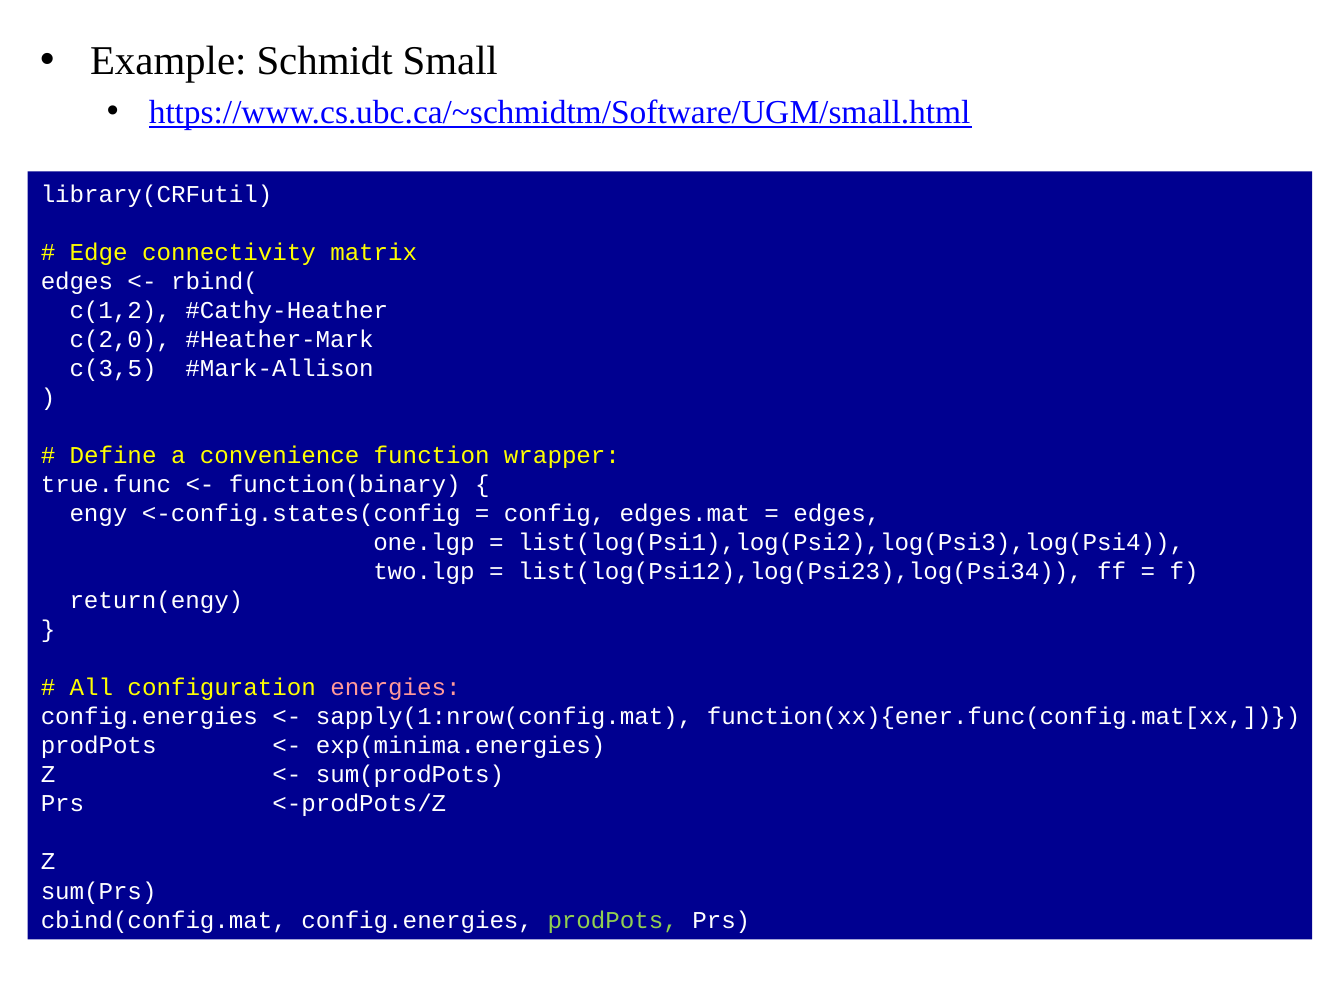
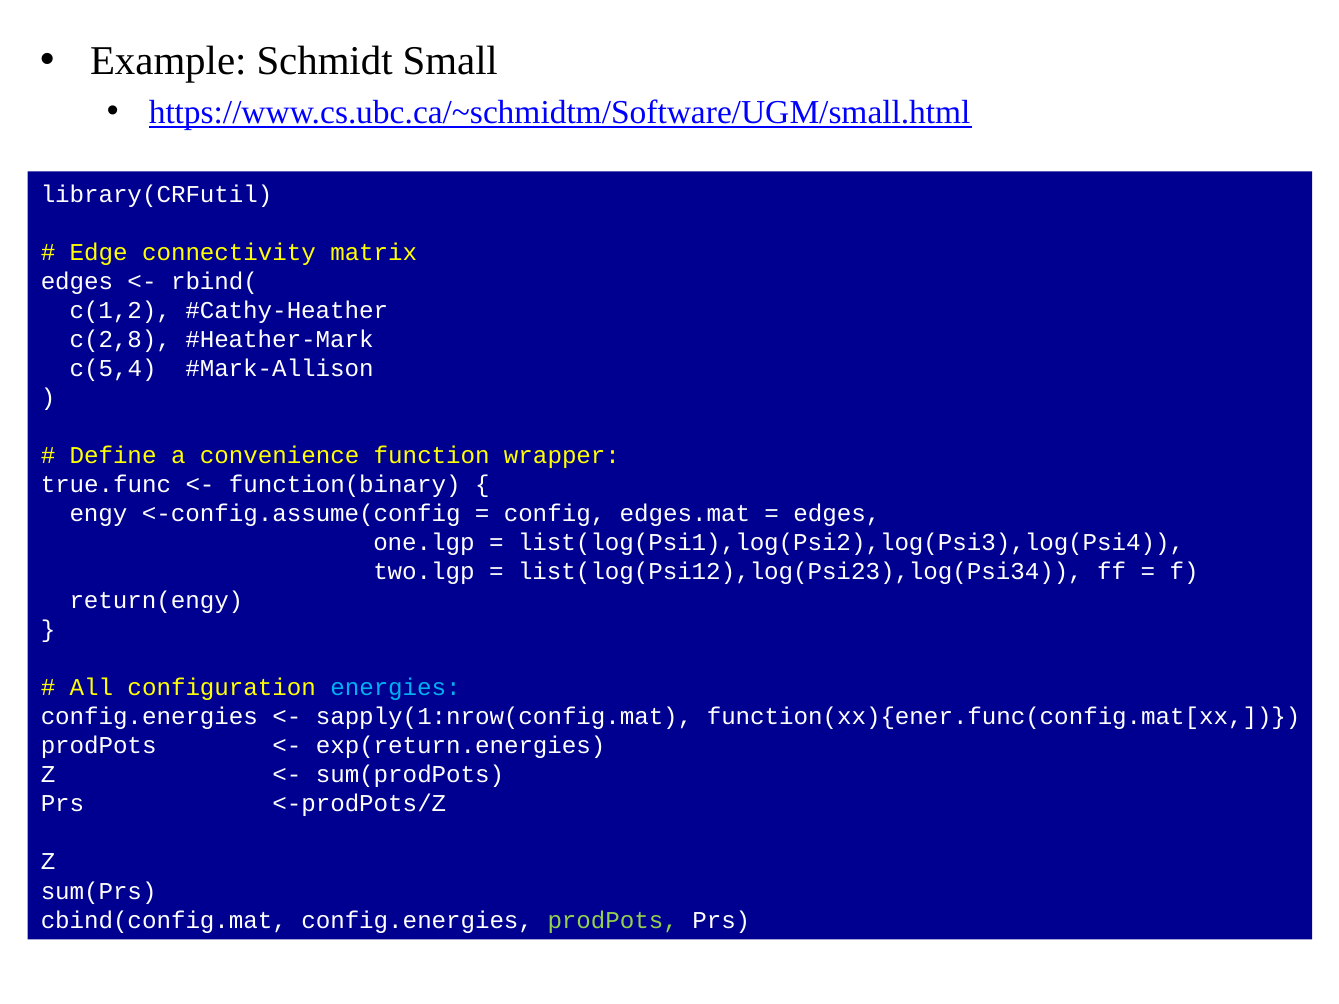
c(2,0: c(2,0 -> c(2,8
c(3,5: c(3,5 -> c(5,4
<-config.states(config: <-config.states(config -> <-config.assume(config
energies colour: pink -> light blue
exp(minima.energies: exp(minima.energies -> exp(return.energies
